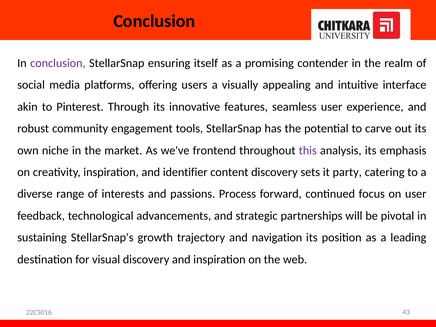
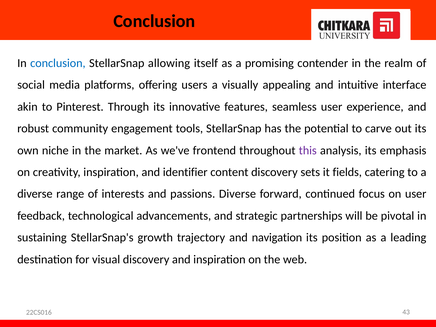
conclusion at (58, 63) colour: purple -> blue
ensuring: ensuring -> allowing
party: party -> fields
passions Process: Process -> Diverse
